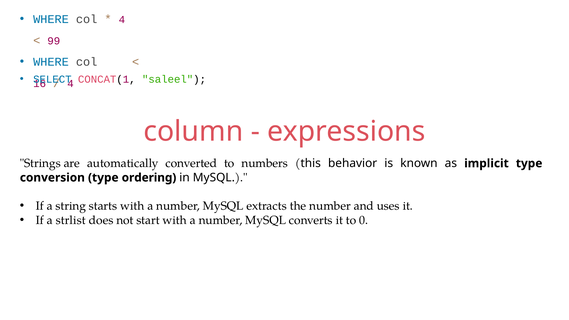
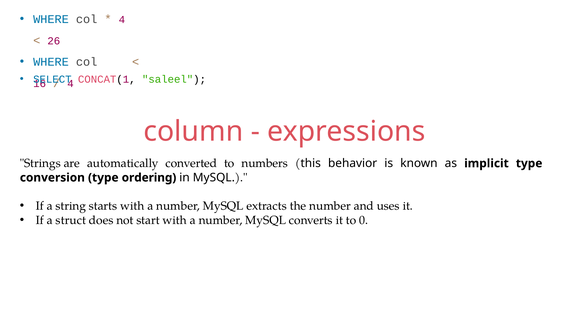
99: 99 -> 26
strlist: strlist -> struct
